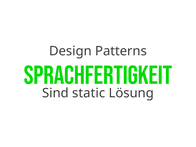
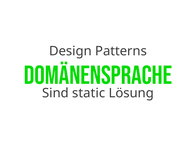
Sprachfertigkeit: Sprachfertigkeit -> Domänensprache
